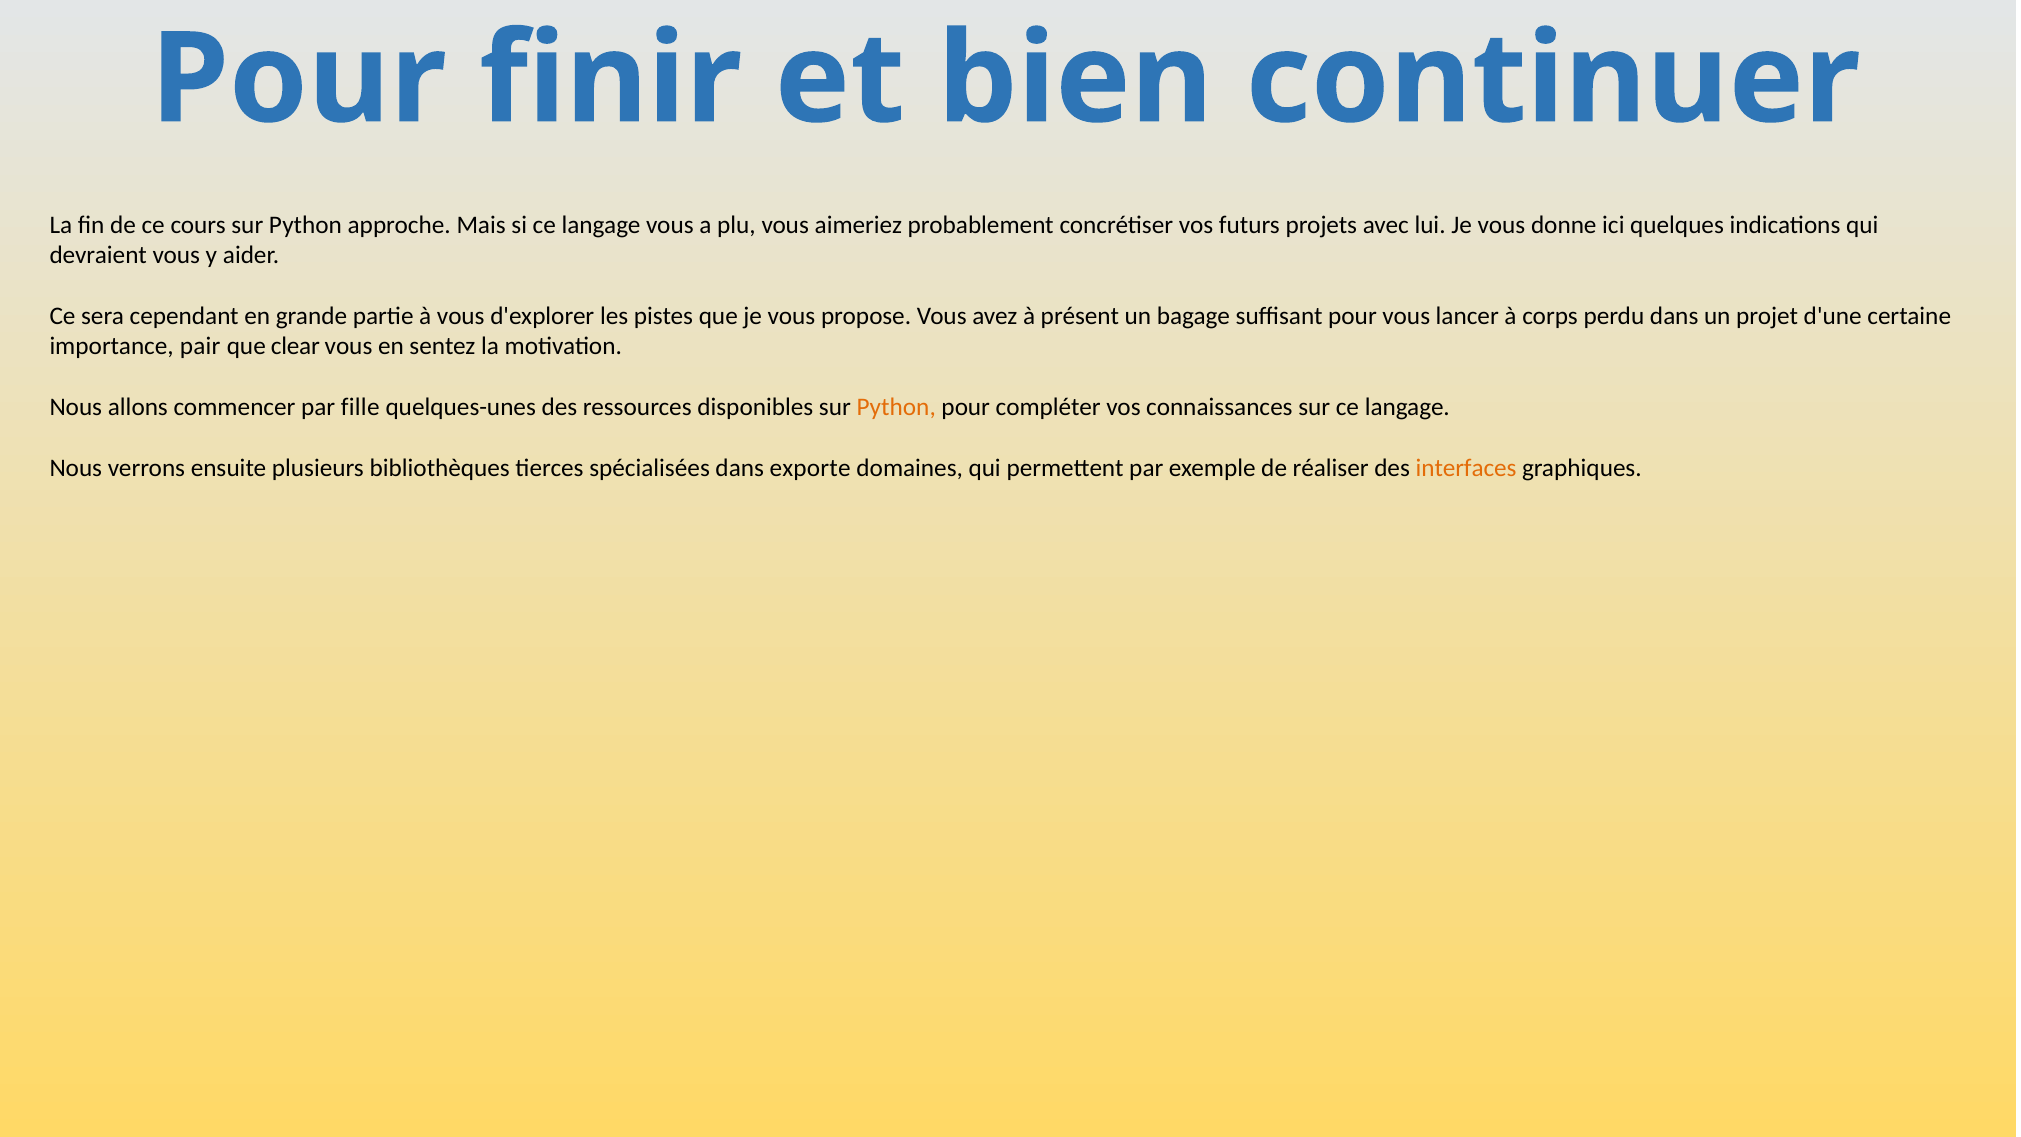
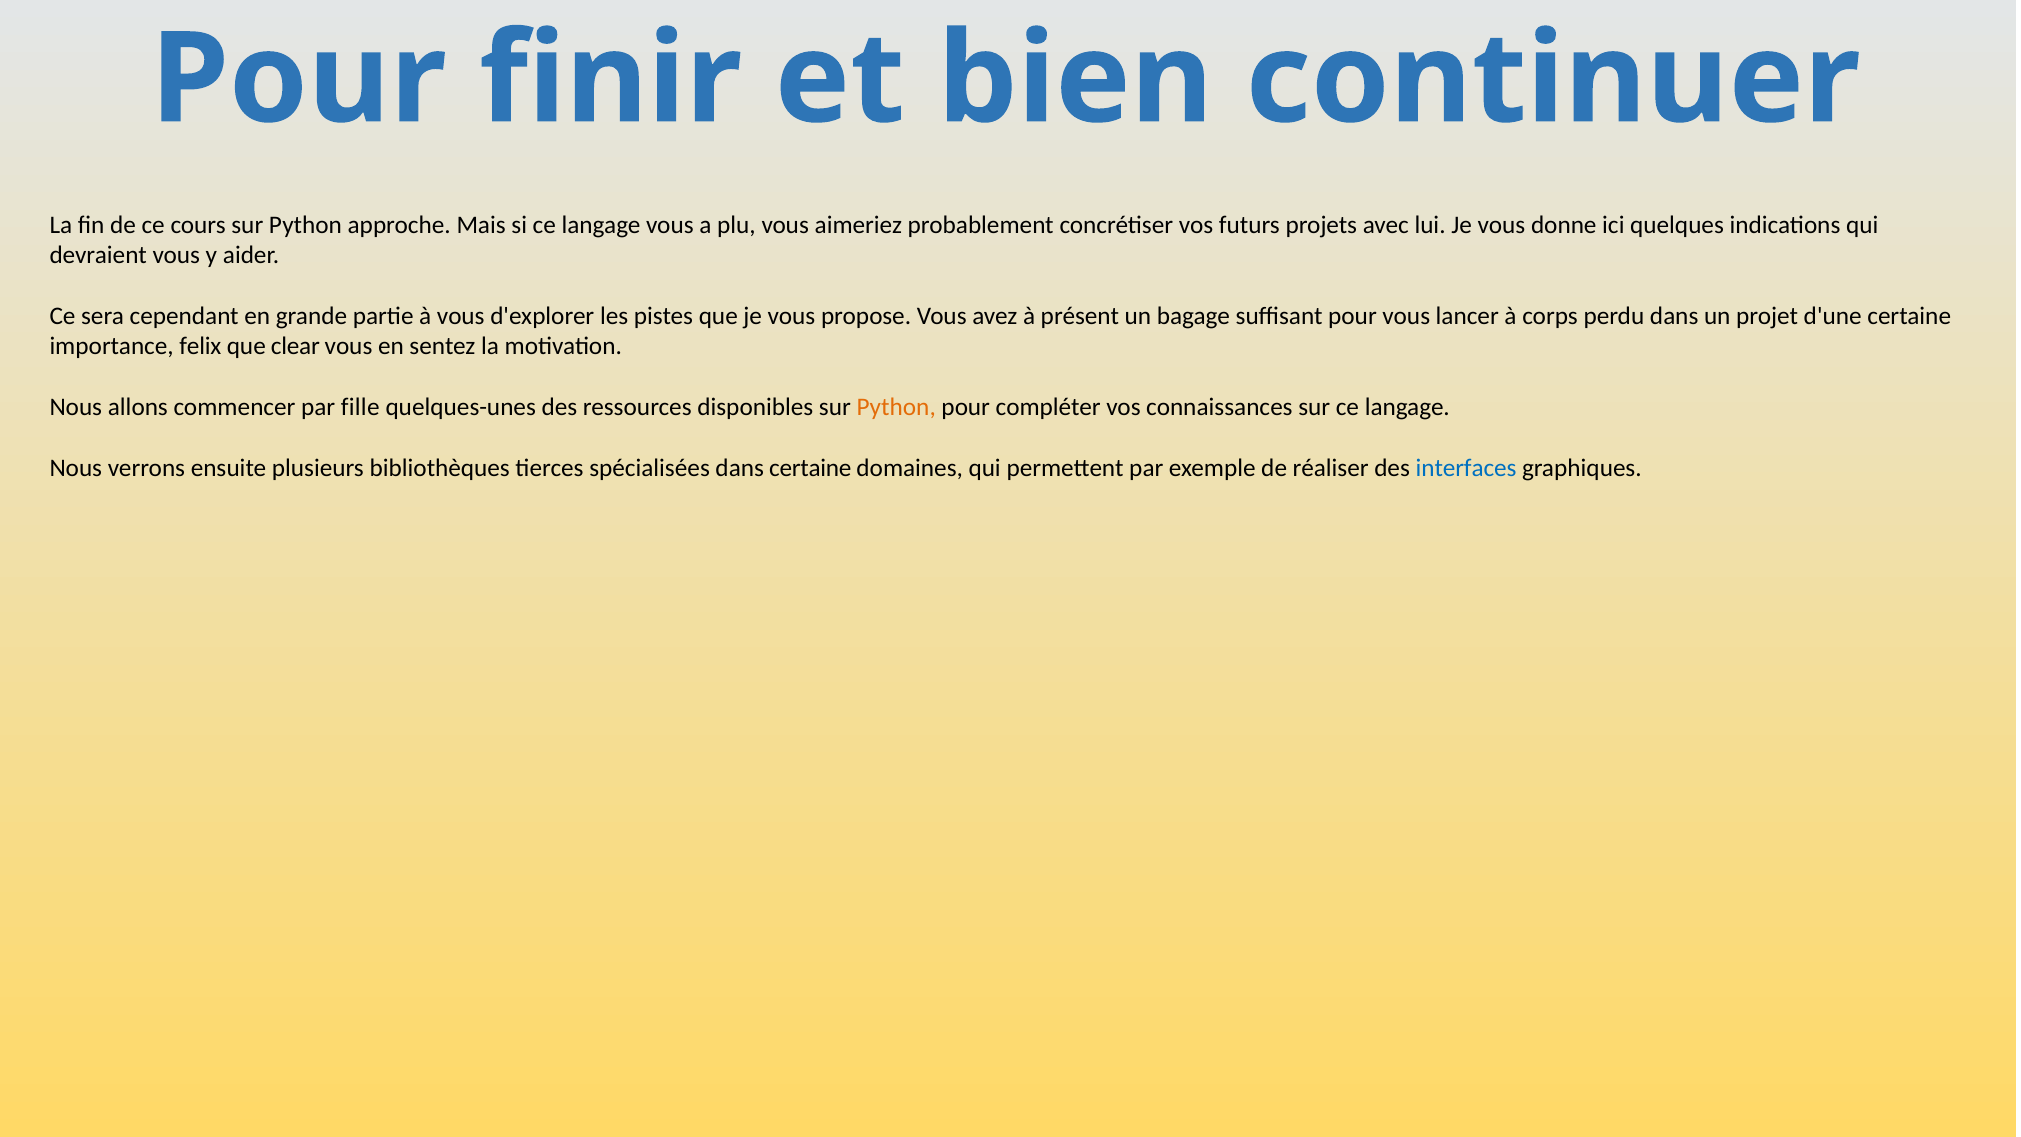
pair: pair -> felix
dans exporte: exporte -> certaine
interfaces colour: orange -> blue
